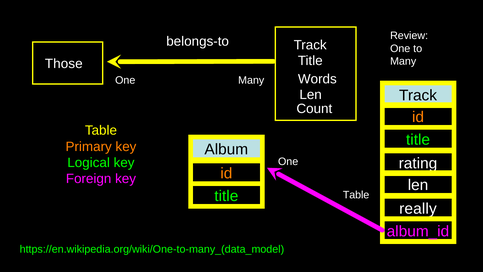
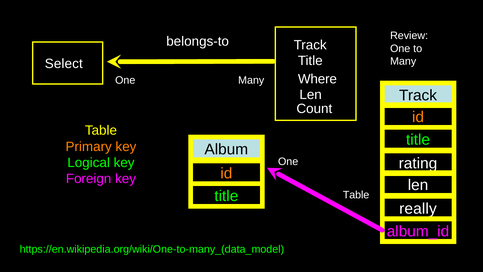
Those: Those -> Select
Words: Words -> Where
